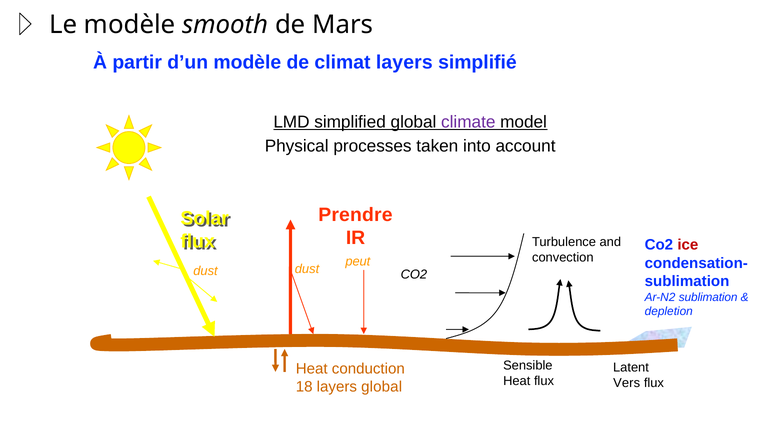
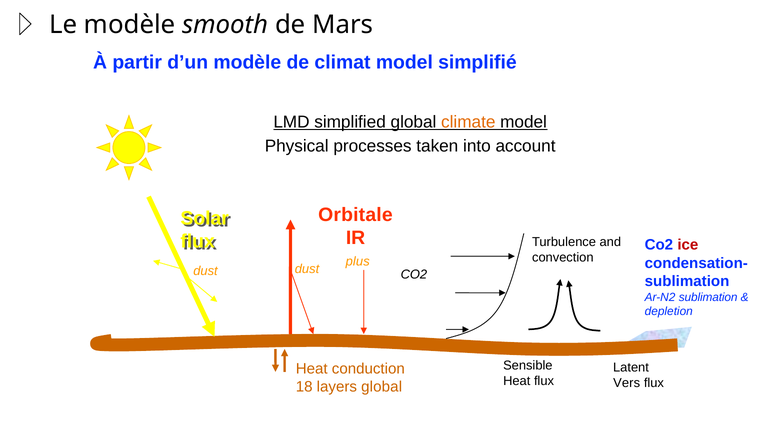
climat layers: layers -> model
climate colour: purple -> orange
Prendre: Prendre -> Orbitale
peut: peut -> plus
